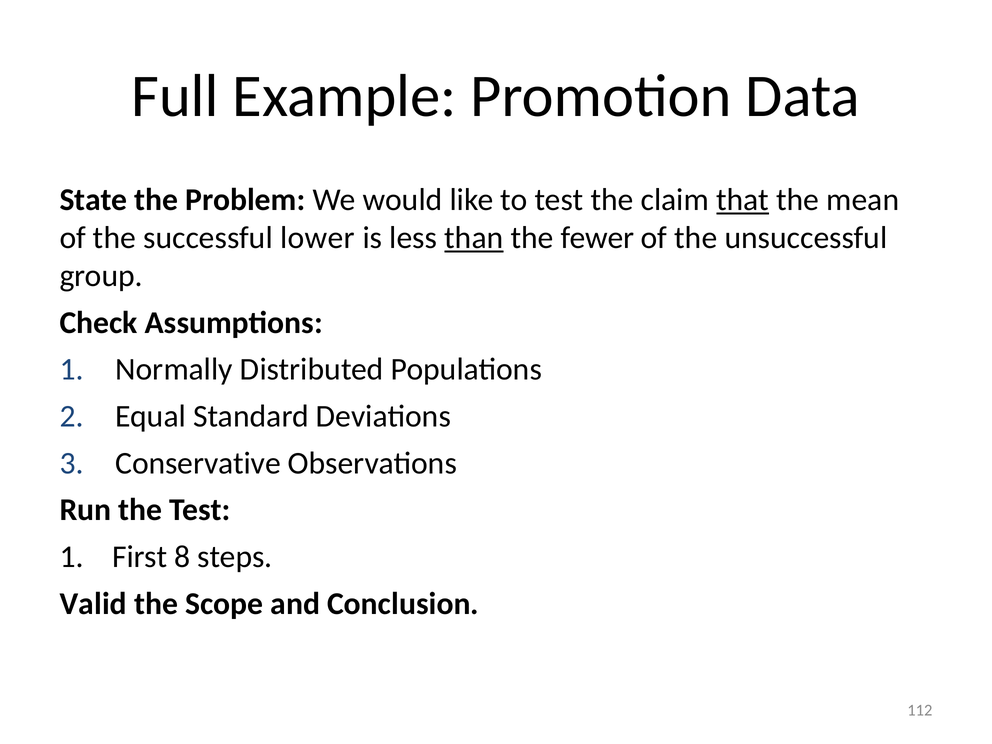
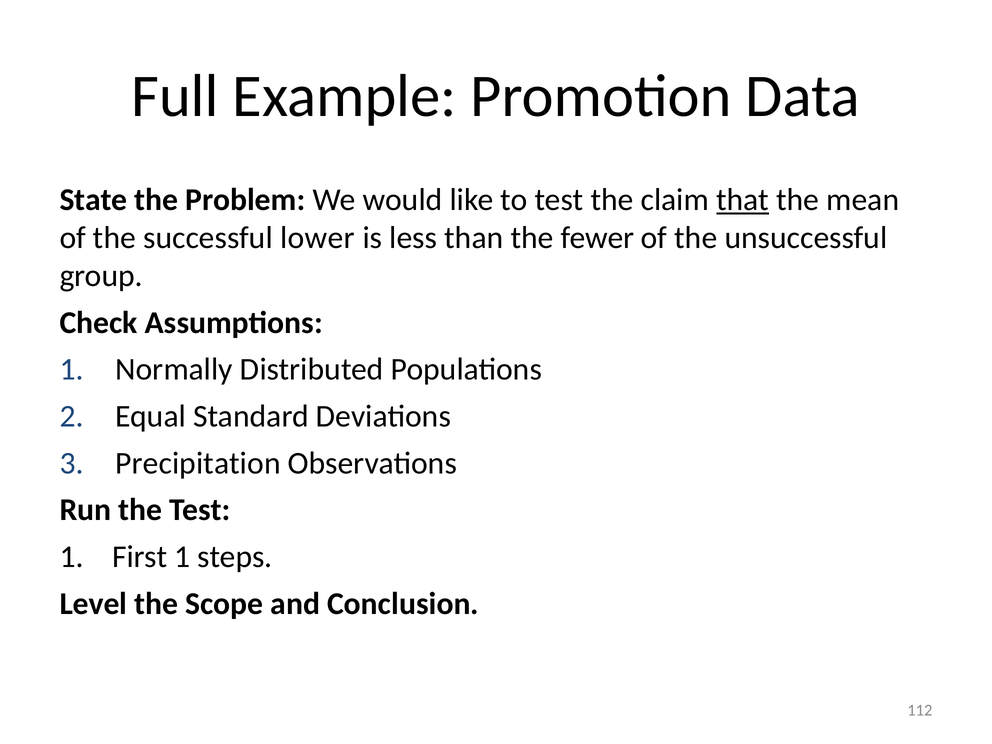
than underline: present -> none
Conservative: Conservative -> Precipitation
First 8: 8 -> 1
Valid: Valid -> Level
